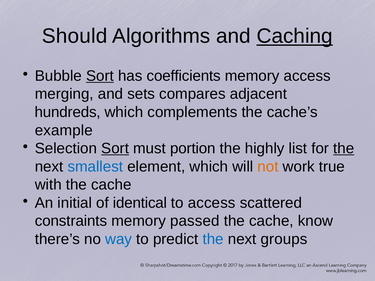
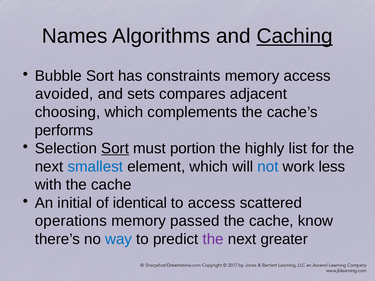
Should: Should -> Names
Sort at (100, 76) underline: present -> none
coefficients: coefficients -> constraints
merging: merging -> avoided
hundreds: hundreds -> choosing
example: example -> performs
the at (344, 149) underline: present -> none
not colour: orange -> blue
true: true -> less
constraints: constraints -> operations
the at (213, 239) colour: blue -> purple
groups: groups -> greater
